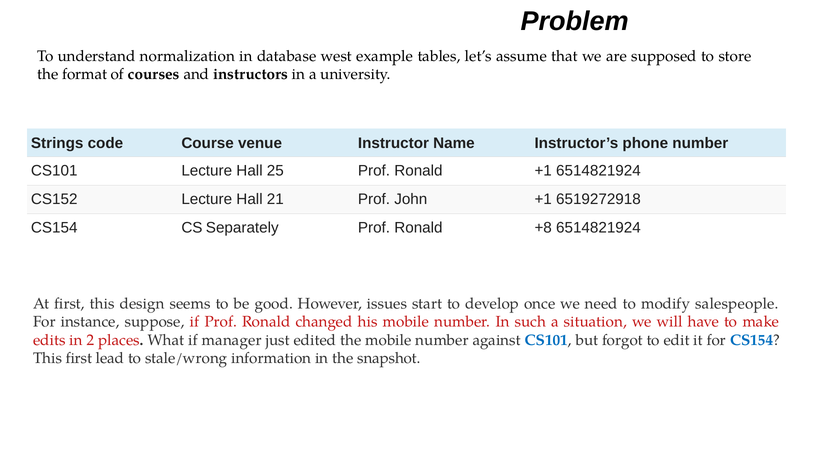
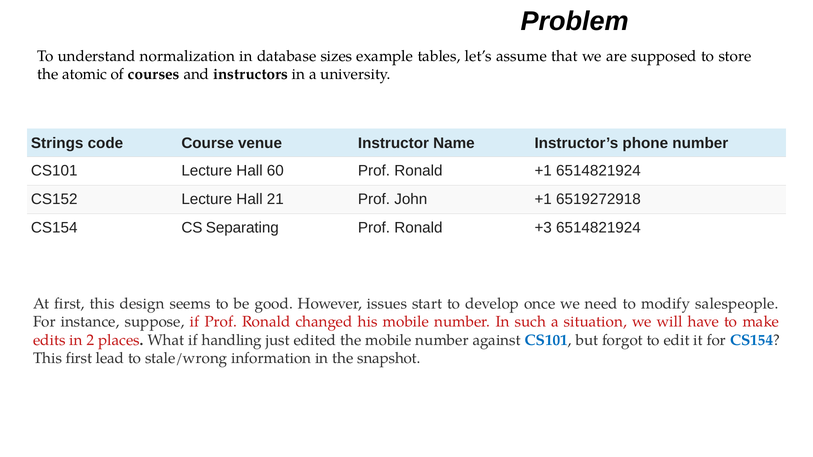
west: west -> sizes
format: format -> atomic
25: 25 -> 60
Separately: Separately -> Separating
+8: +8 -> +3
manager: manager -> handling
